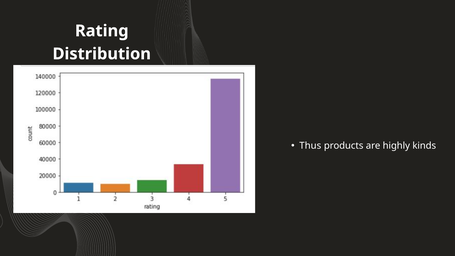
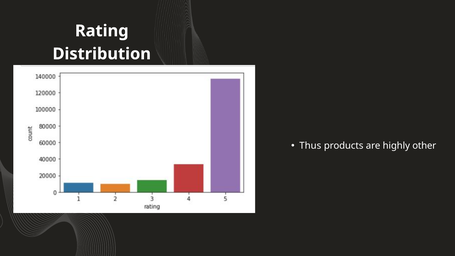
kinds: kinds -> other
